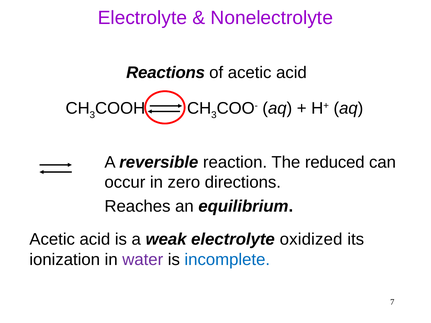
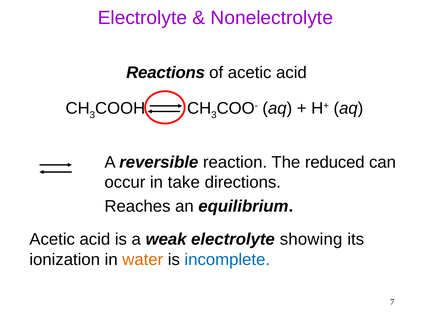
zero: zero -> take
oxidized: oxidized -> showing
water colour: purple -> orange
